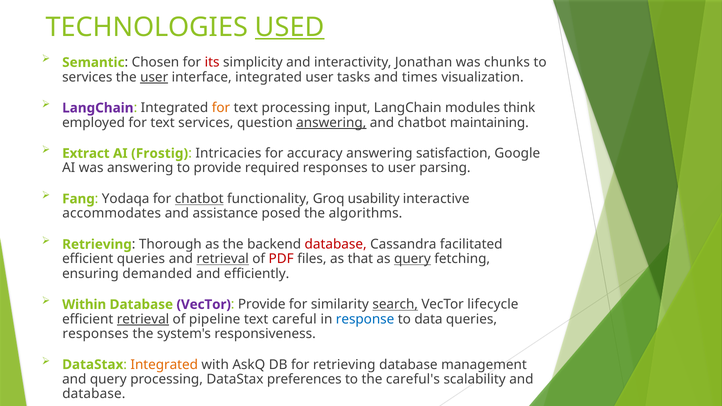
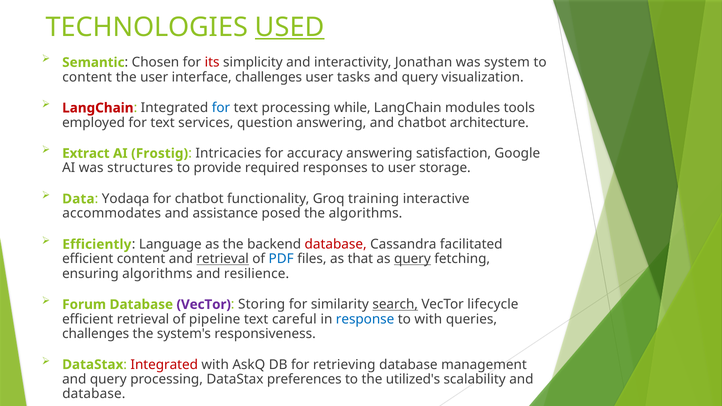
chunks: chunks -> system
services at (87, 77): services -> content
user at (154, 77) underline: present -> none
interface integrated: integrated -> challenges
times at (420, 77): times -> query
LangChain at (98, 108) colour: purple -> red
for at (221, 108) colour: orange -> blue
input: input -> while
think: think -> tools
answering at (331, 123) underline: present -> none
maintaining: maintaining -> architecture
was answering: answering -> structures
parsing: parsing -> storage
Fang: Fang -> Data
chatbot at (199, 199) underline: present -> none
usability: usability -> training
Retrieving at (97, 244): Retrieving -> Efficiently
Thorough: Thorough -> Language
efficient queries: queries -> content
PDF colour: red -> blue
ensuring demanded: demanded -> algorithms
efficiently: efficiently -> resilience
Within: Within -> Forum
Provide at (262, 305): Provide -> Storing
retrieval at (143, 319) underline: present -> none
to data: data -> with
responses at (96, 334): responses -> challenges
Integrated at (164, 365) colour: orange -> red
careful's: careful's -> utilized's
